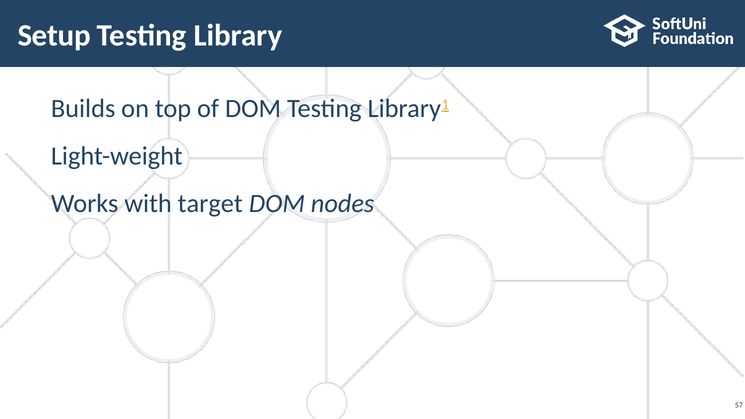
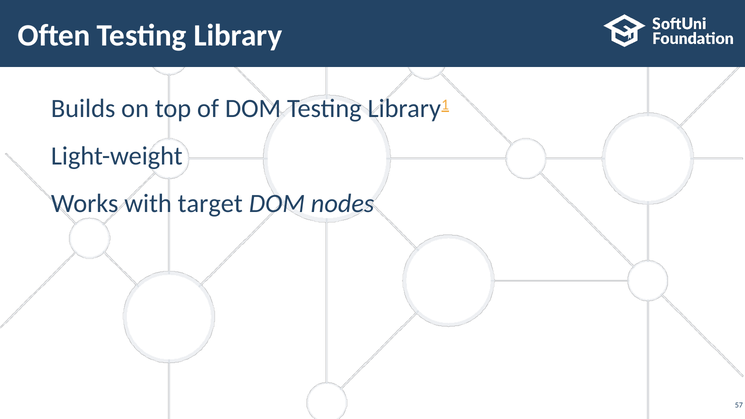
Setup: Setup -> Often
